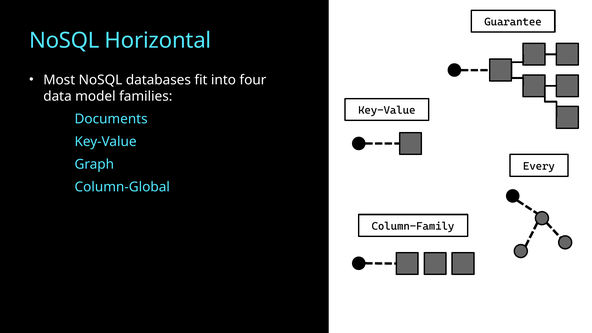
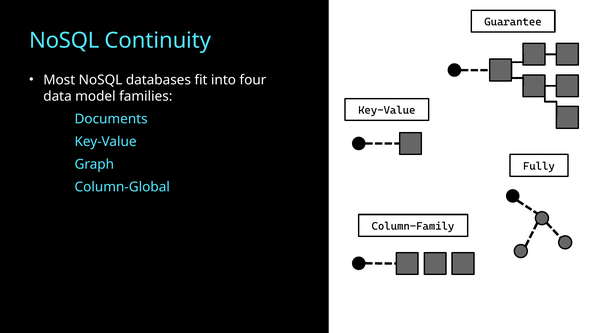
Horizontal: Horizontal -> Continuity
Every: Every -> Fully
